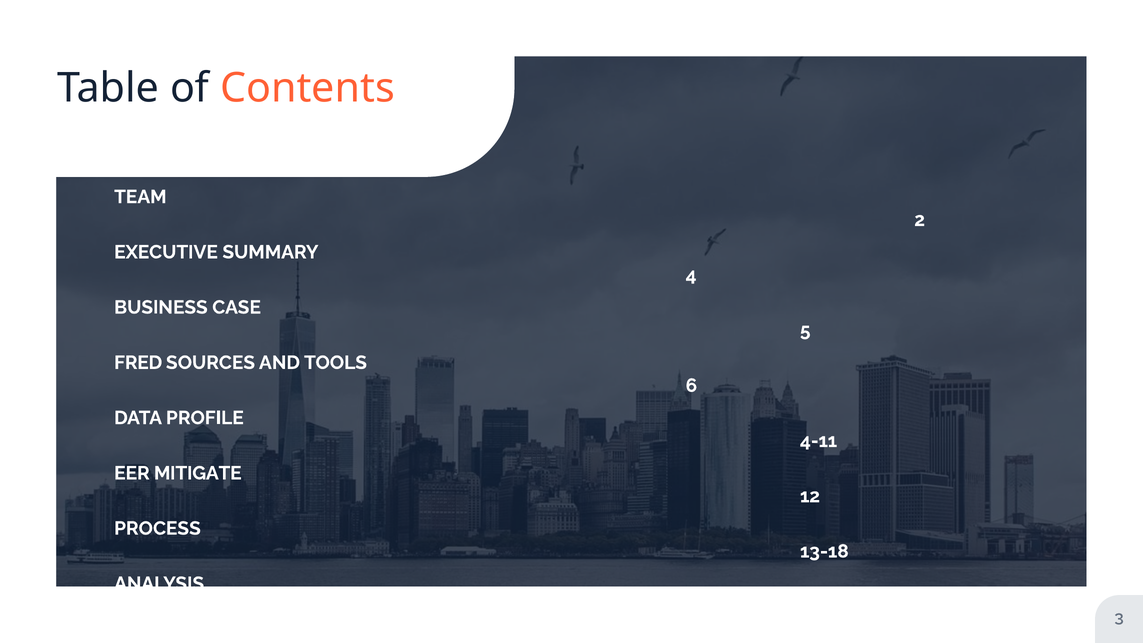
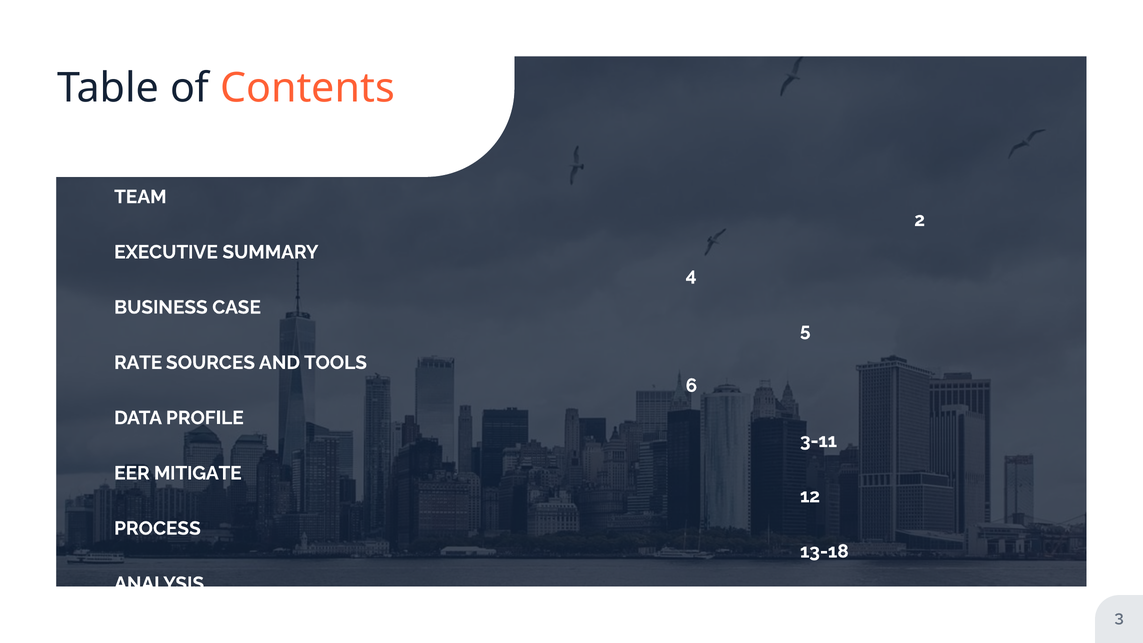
FRED: FRED -> RATE
4-11: 4-11 -> 3-11
